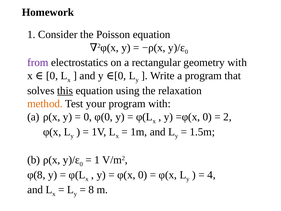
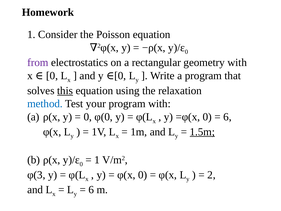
method colour: orange -> blue
2 at (227, 117): 2 -> 6
1.5m underline: none -> present
φ(8: φ(8 -> φ(3
4: 4 -> 2
8 at (91, 190): 8 -> 6
